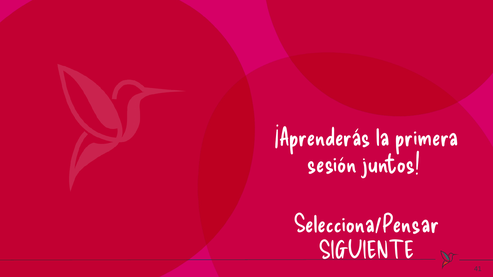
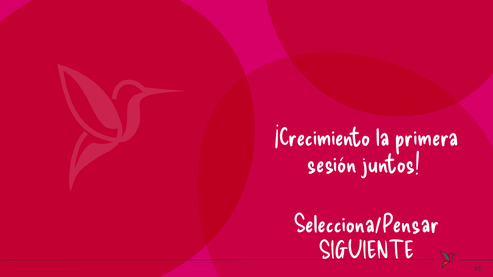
¡Aprenderás: ¡Aprenderás -> ¡Crecimiento
